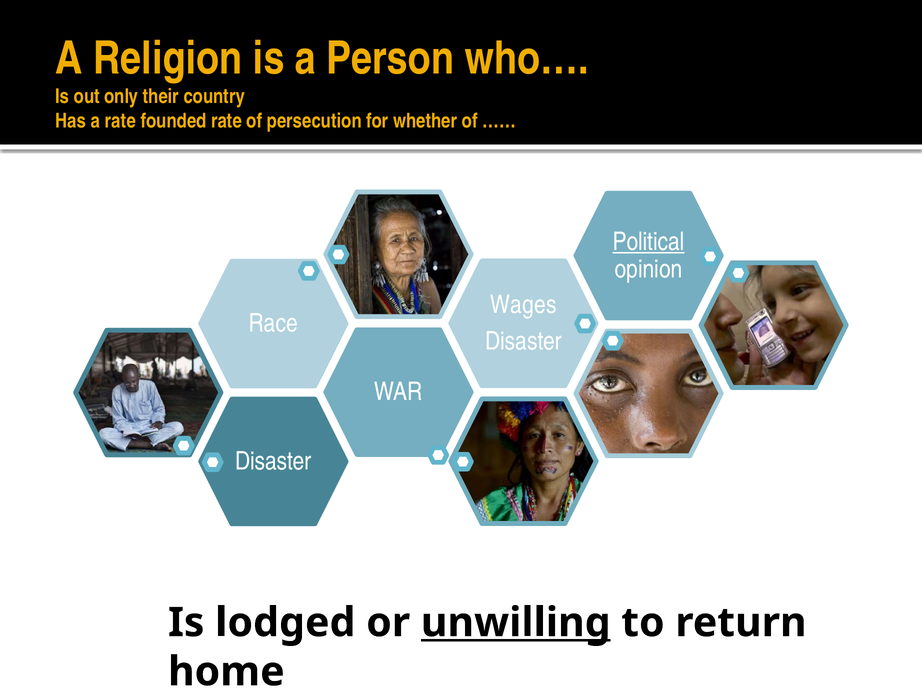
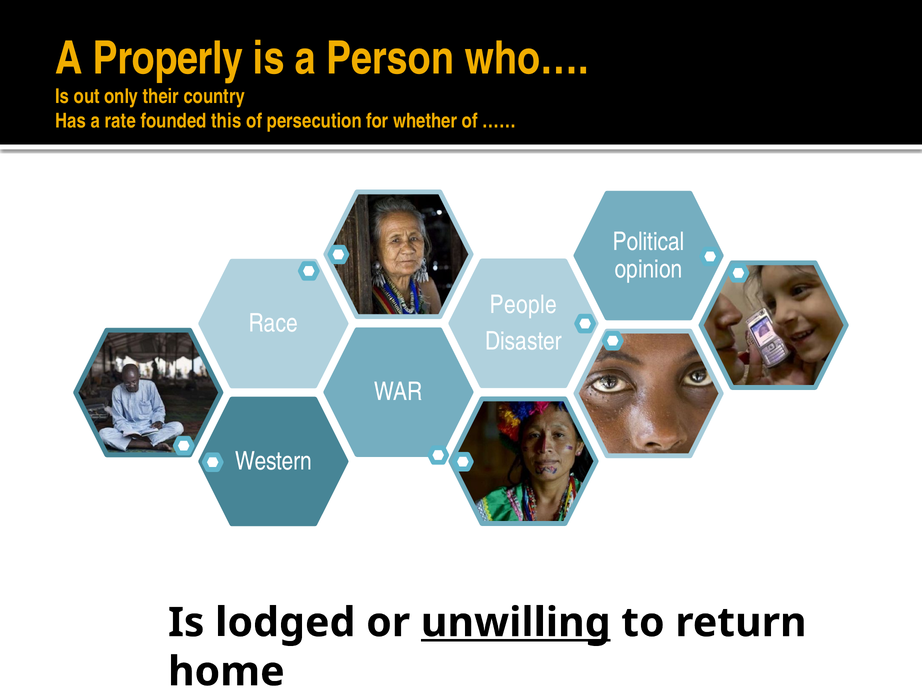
Religion: Religion -> Properly
founded rate: rate -> this
Political underline: present -> none
Wages: Wages -> People
Disaster at (273, 462): Disaster -> Western
